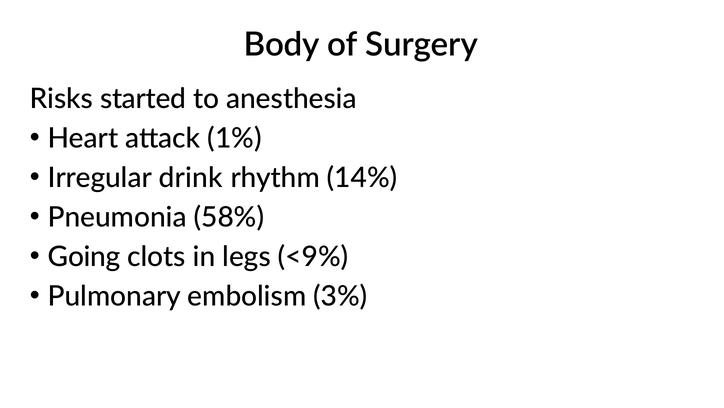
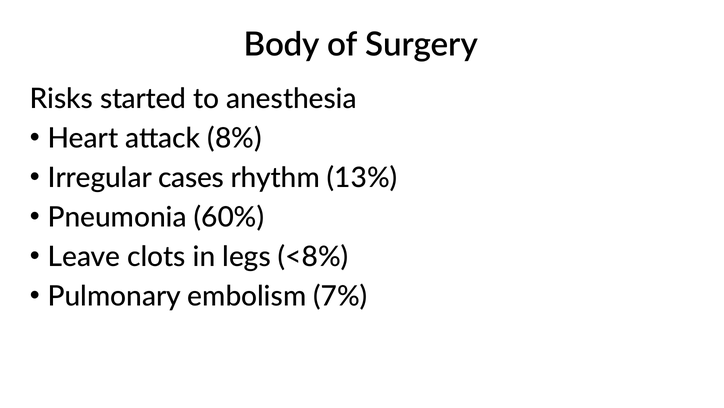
1%: 1% -> 8%
drink: drink -> cases
14%: 14% -> 13%
58%: 58% -> 60%
Going: Going -> Leave
<9%: <9% -> <8%
3%: 3% -> 7%
